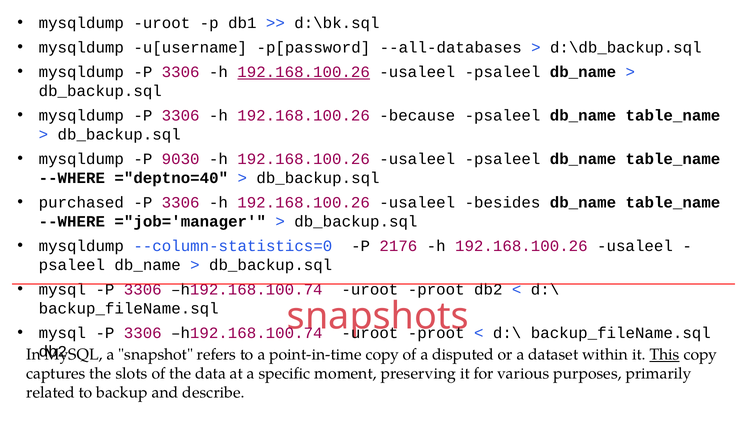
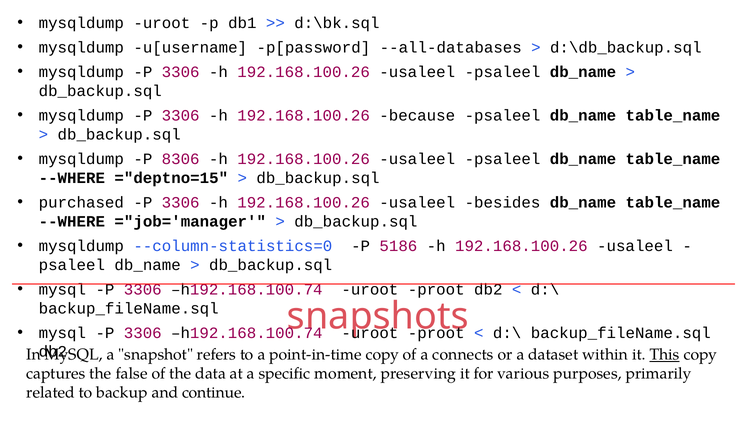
192.168.100.26 at (304, 72) underline: present -> none
9030: 9030 -> 8306
="deptno=40: ="deptno=40 -> ="deptno=15
2176: 2176 -> 5186
disputed: disputed -> connects
slots: slots -> false
describe: describe -> continue
